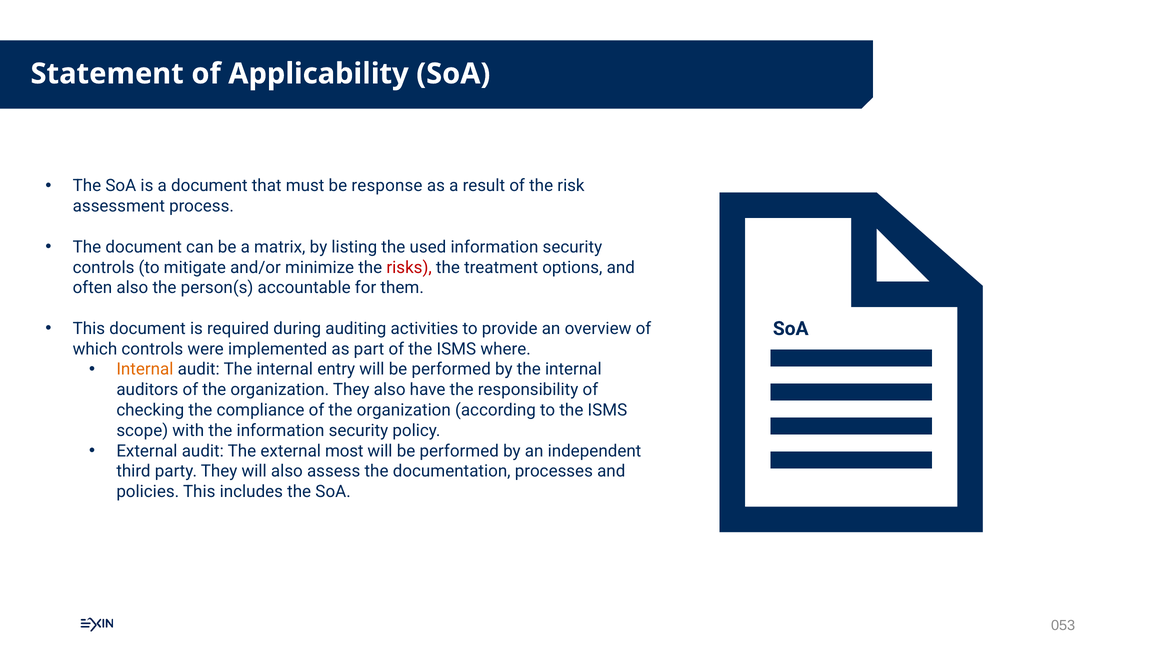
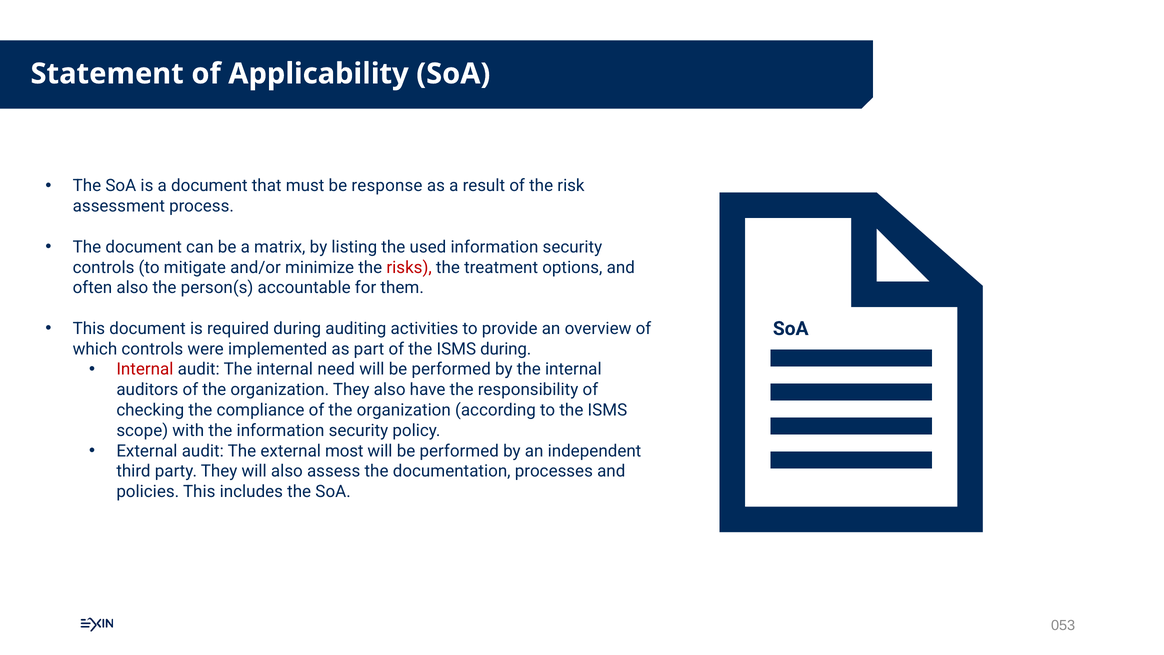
ISMS where: where -> during
Internal at (145, 369) colour: orange -> red
entry: entry -> need
